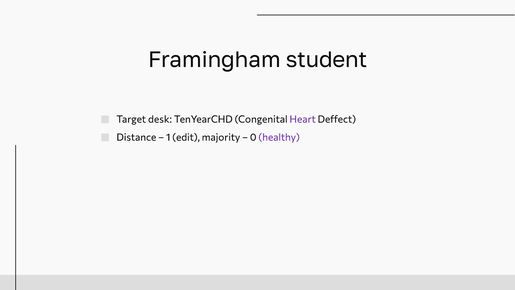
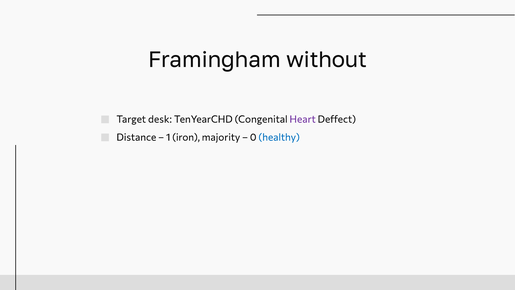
student: student -> without
edit: edit -> iron
healthy colour: purple -> blue
